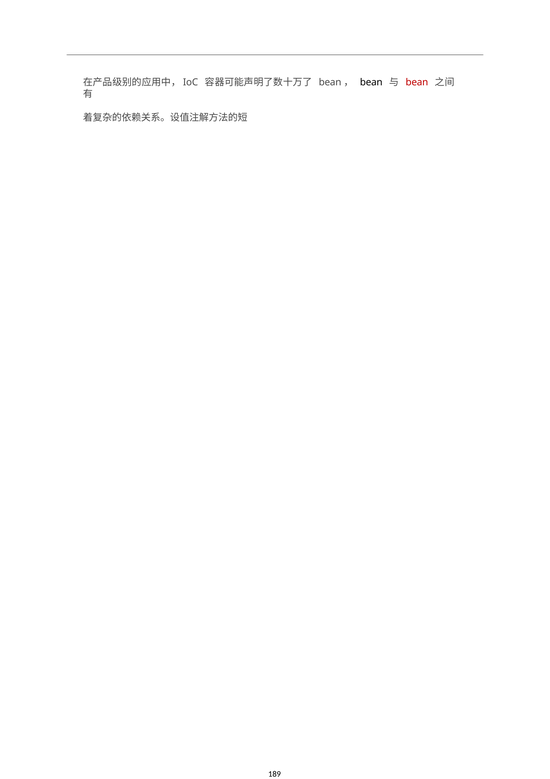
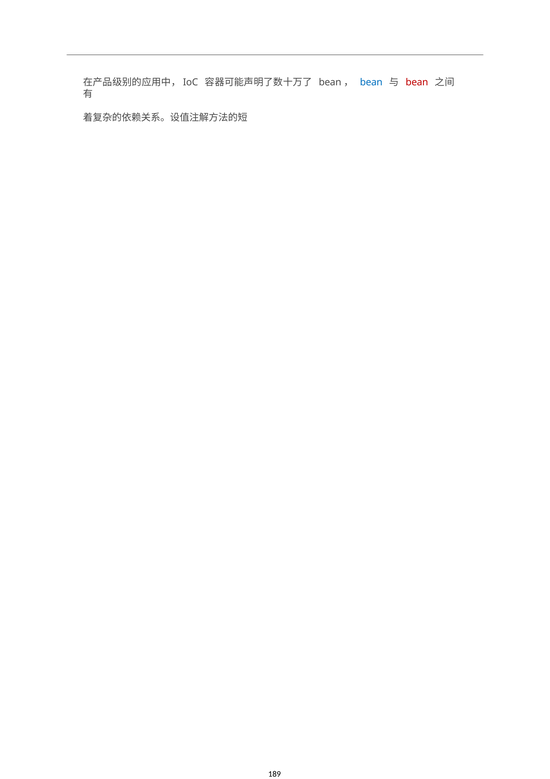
bean at (371, 82) colour: black -> blue
